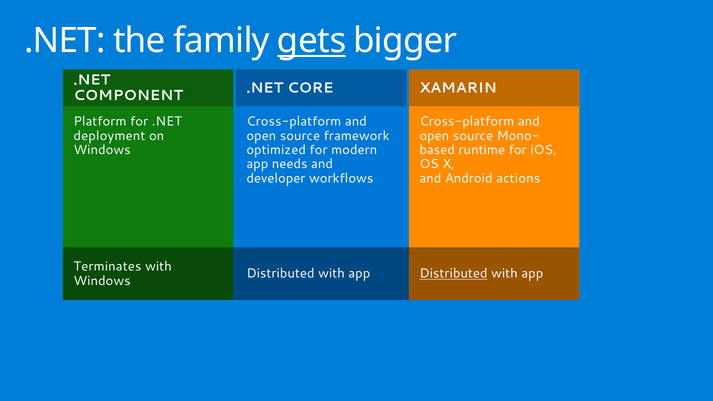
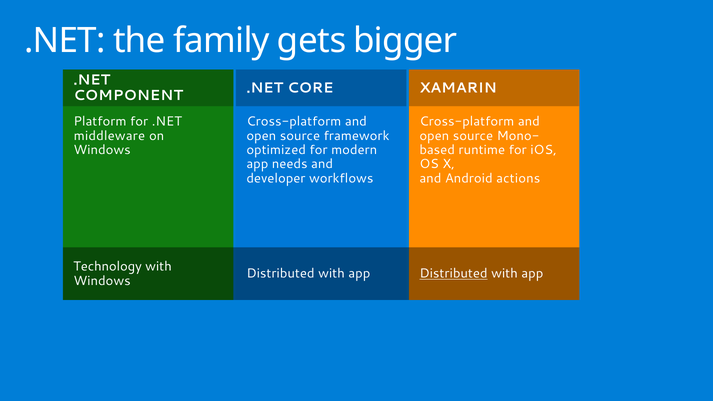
gets underline: present -> none
deployment: deployment -> middleware
Terminates: Terminates -> Technology
